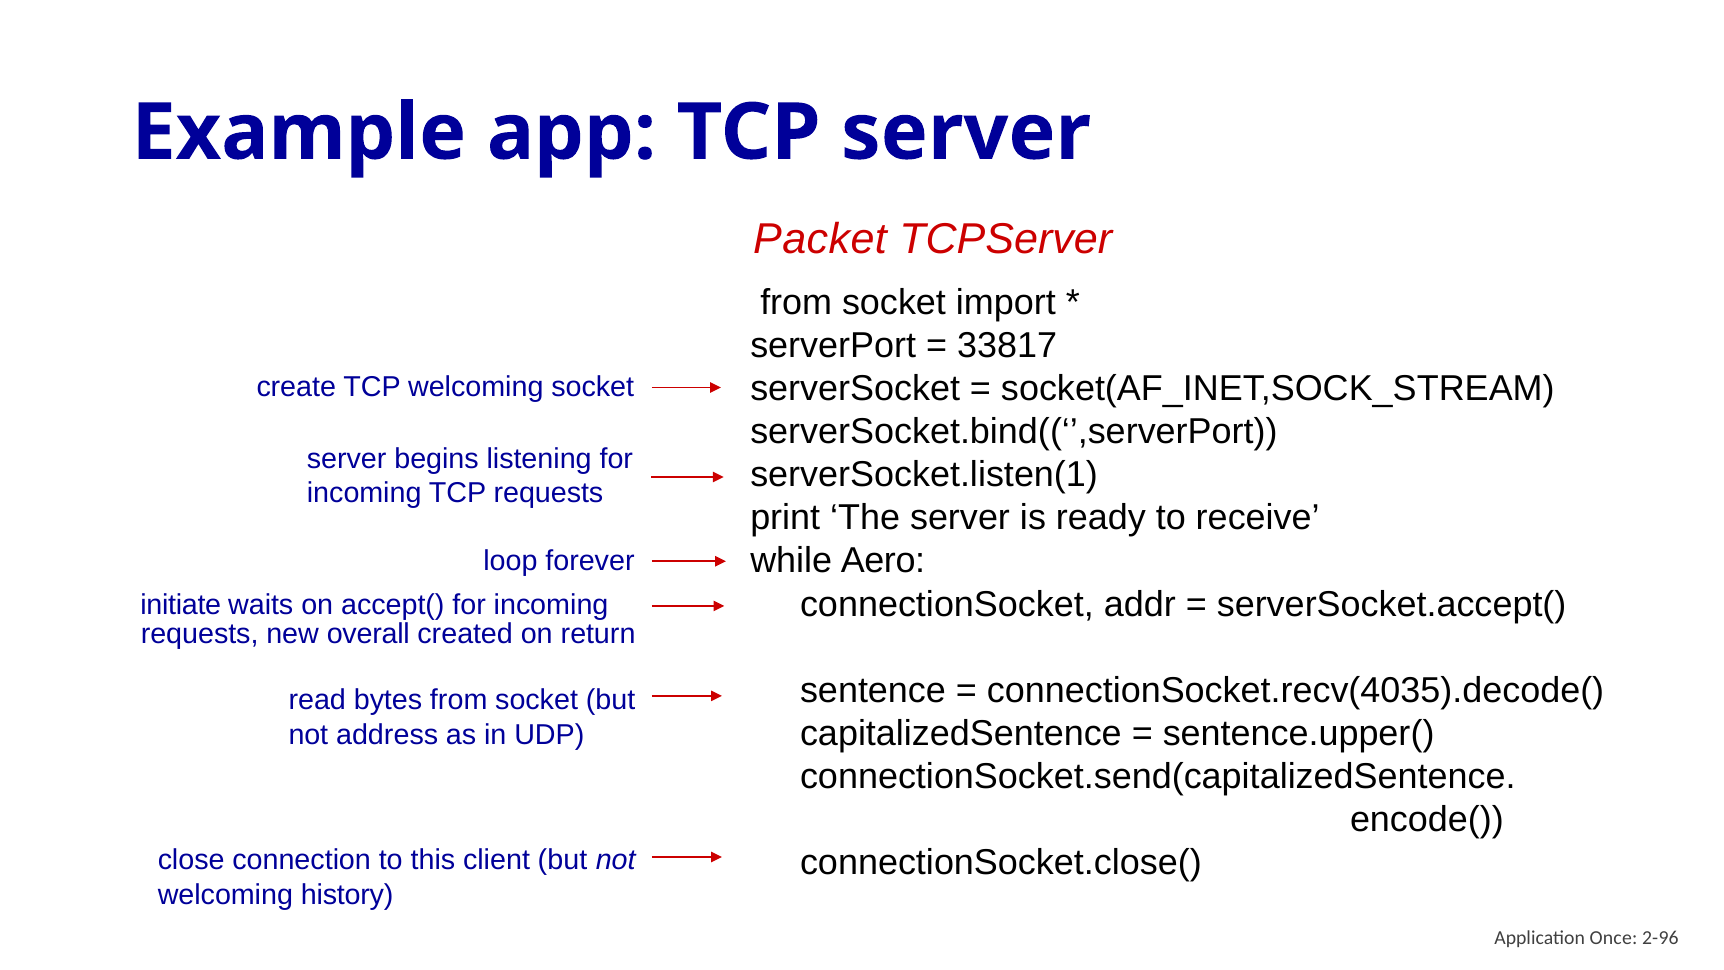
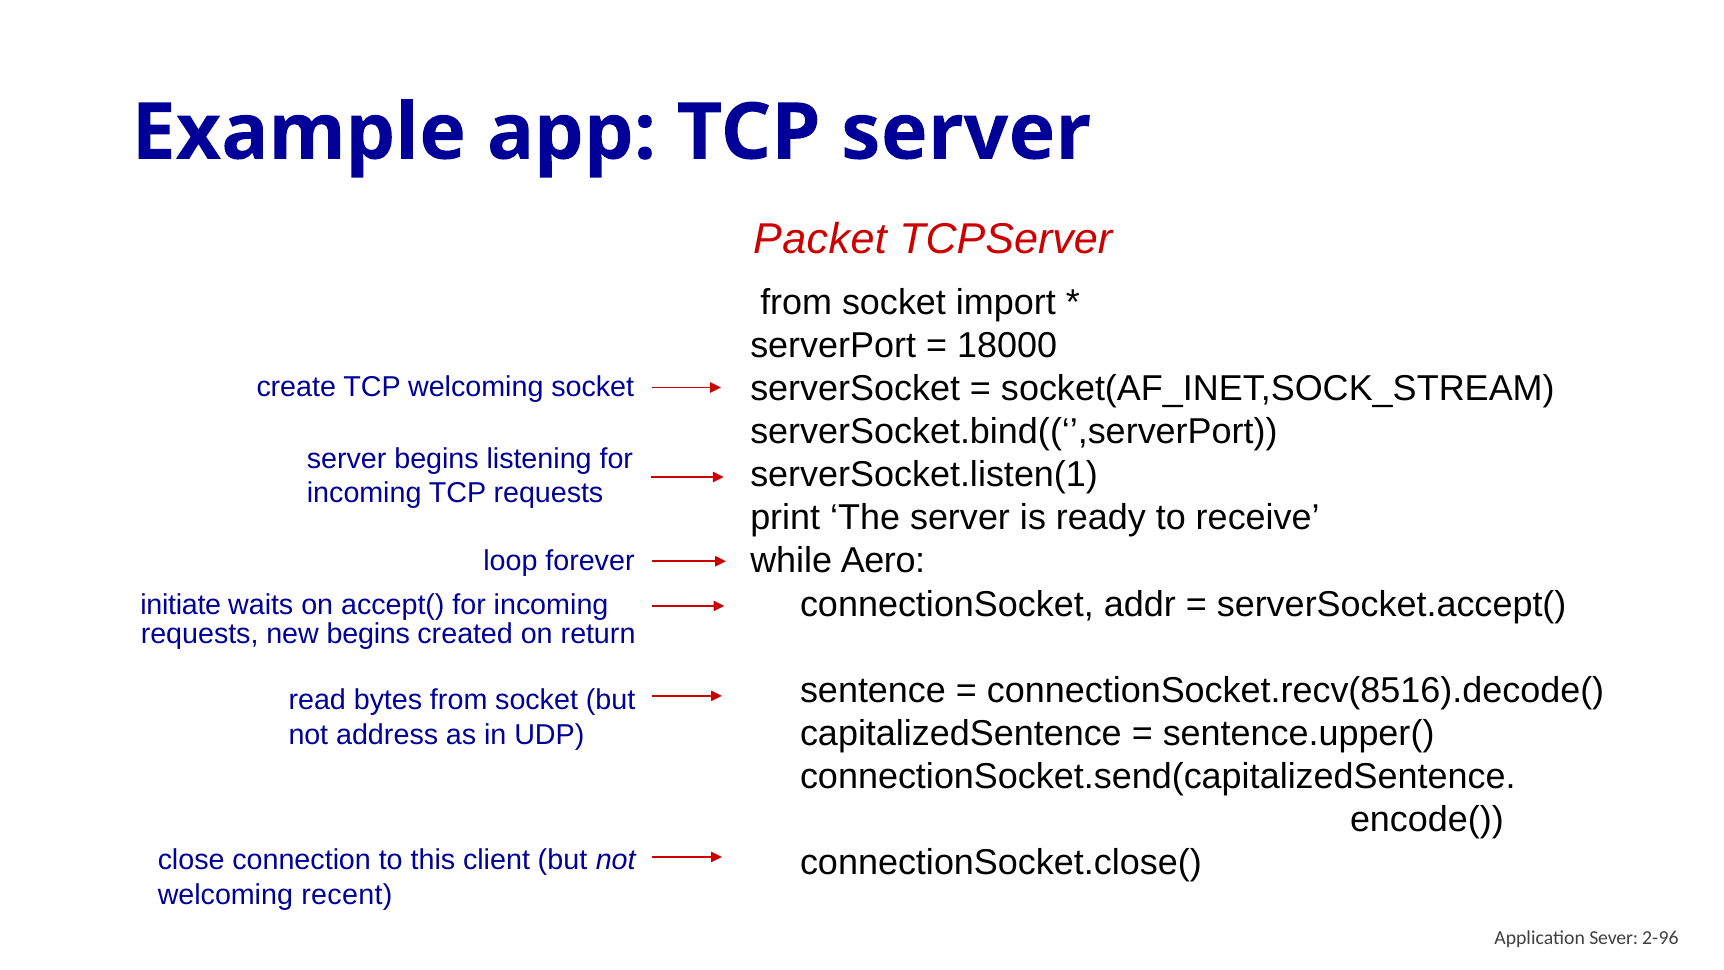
33817: 33817 -> 18000
new overall: overall -> begins
connectionSocket.recv(4035).decode(: connectionSocket.recv(4035).decode( -> connectionSocket.recv(8516).decode(
history: history -> recent
Once: Once -> Sever
